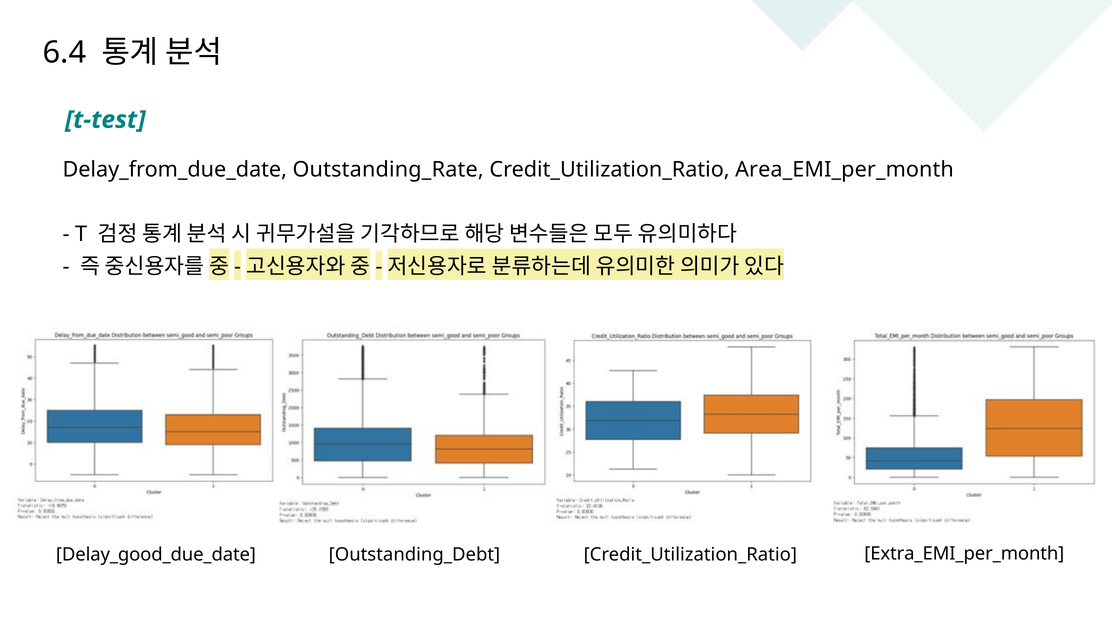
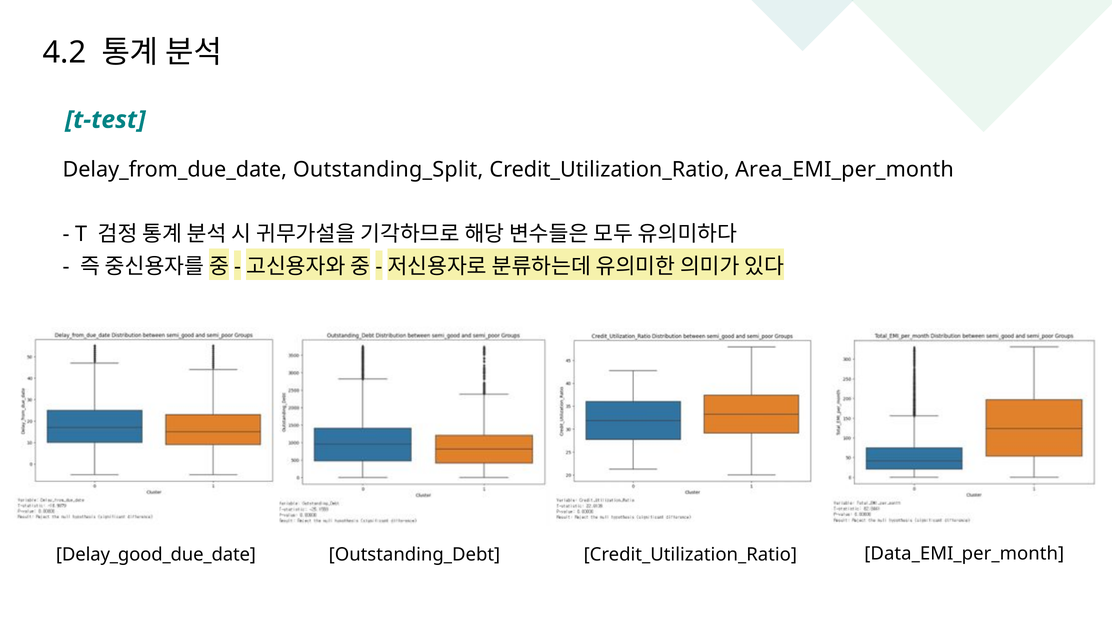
6.4: 6.4 -> 4.2
Outstanding_Rate: Outstanding_Rate -> Outstanding_Split
Extra_EMI_per_month: Extra_EMI_per_month -> Data_EMI_per_month
